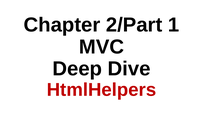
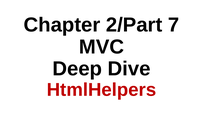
1: 1 -> 7
